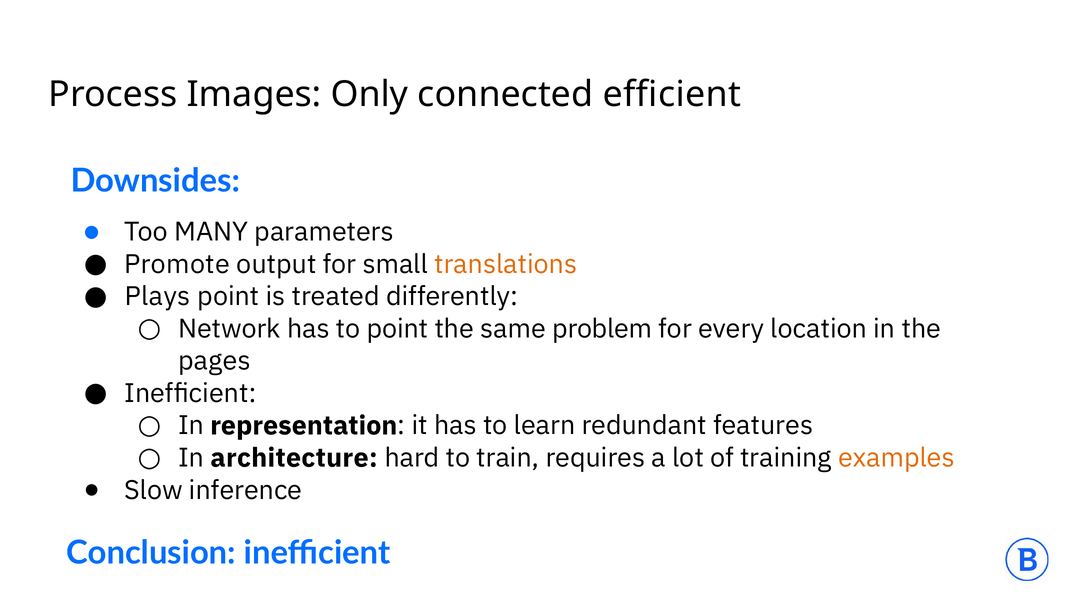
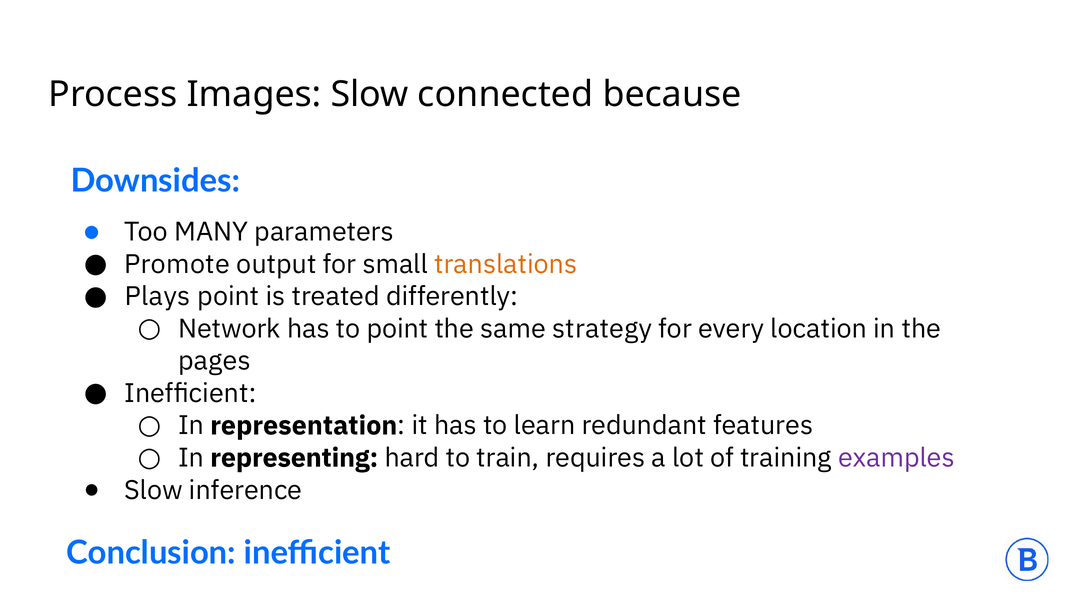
Images Only: Only -> Slow
efficient: efficient -> because
problem: problem -> strategy
architecture: architecture -> representing
examples colour: orange -> purple
